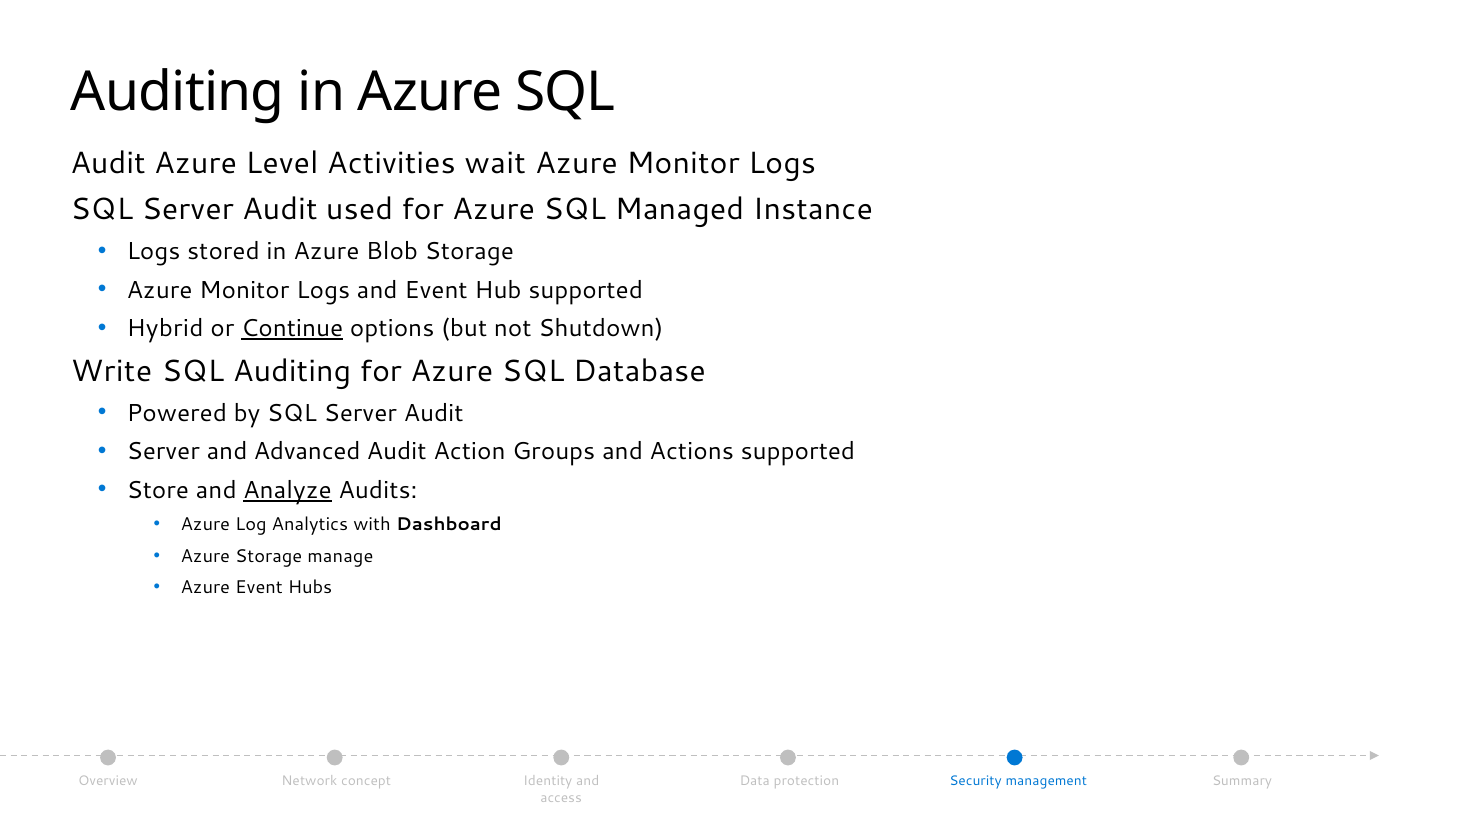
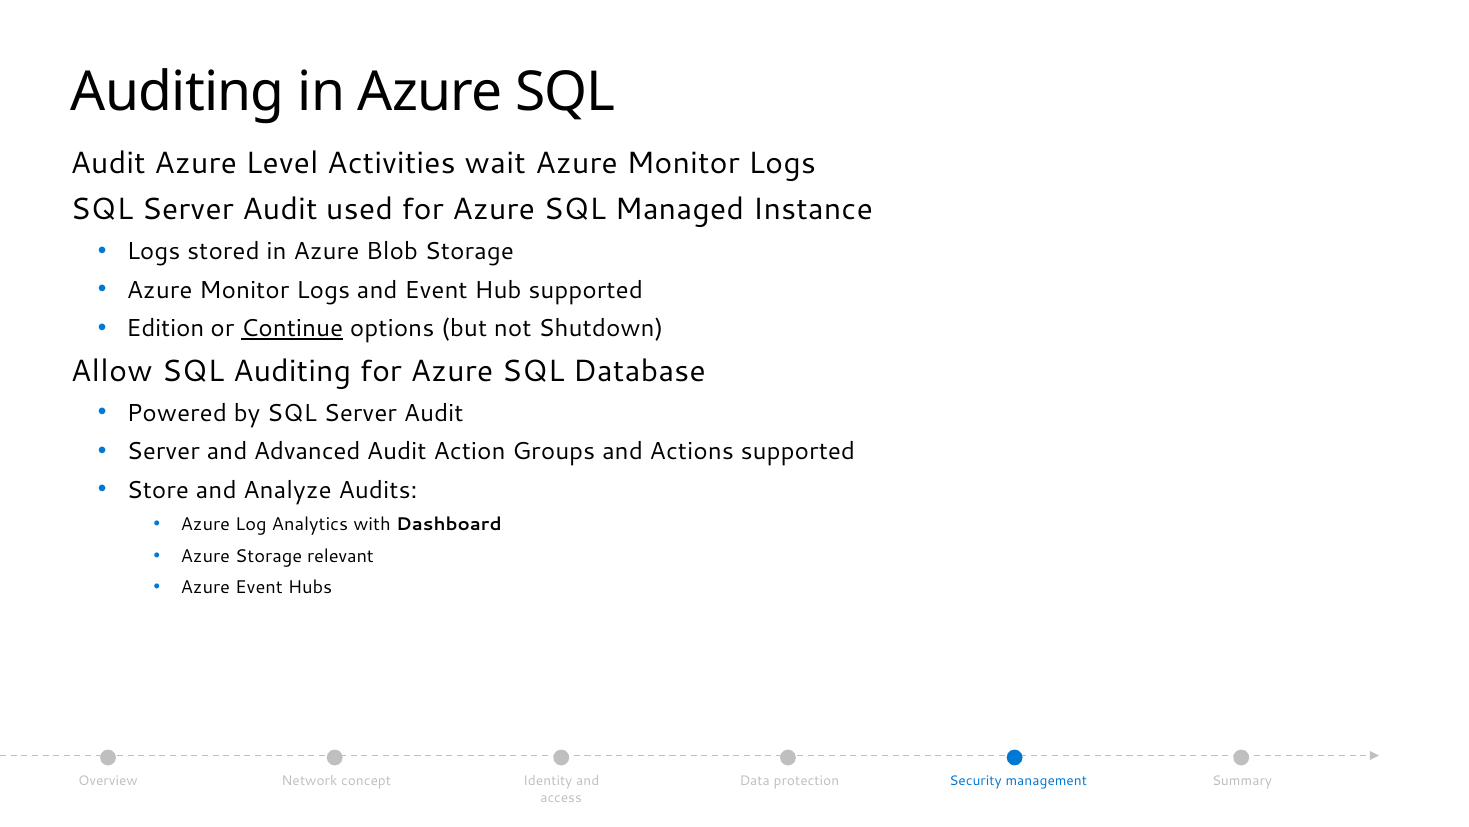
Hybrid: Hybrid -> Edition
Write: Write -> Allow
Analyze underline: present -> none
manage: manage -> relevant
